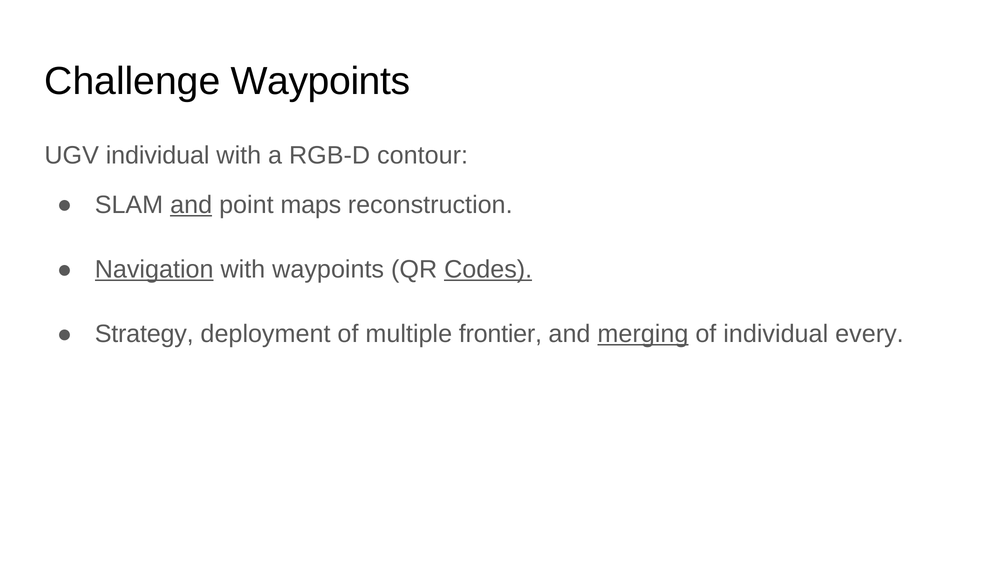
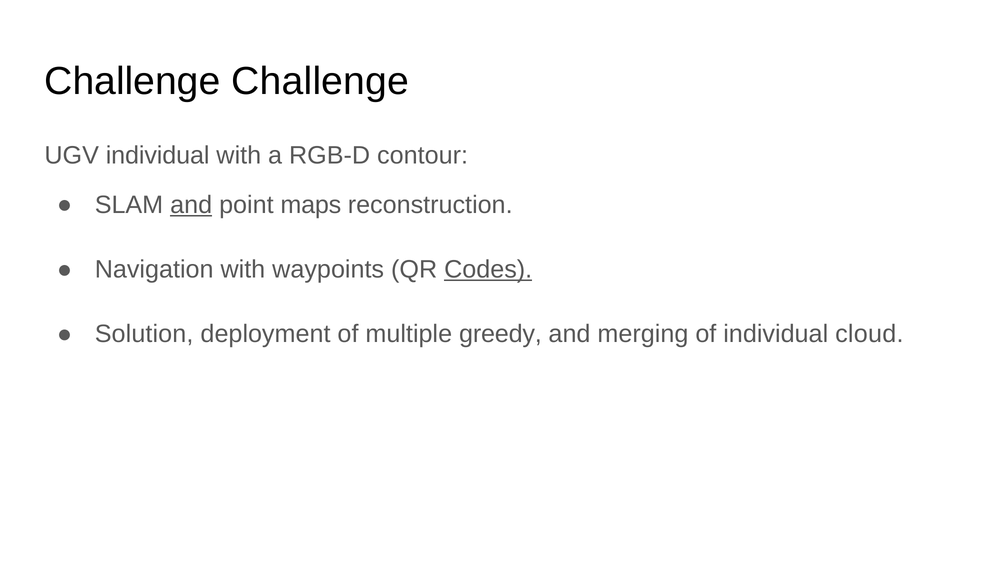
Challenge Waypoints: Waypoints -> Challenge
Navigation underline: present -> none
Strategy: Strategy -> Solution
frontier: frontier -> greedy
merging underline: present -> none
every: every -> cloud
